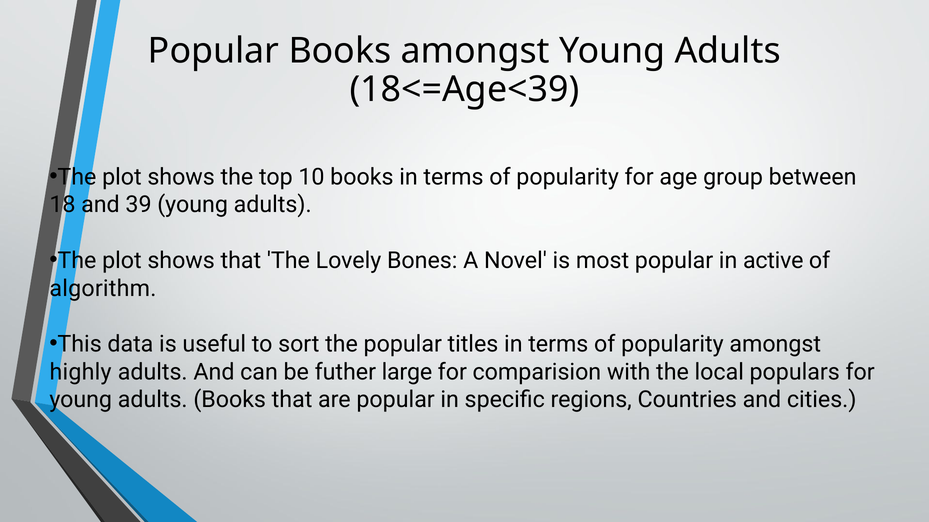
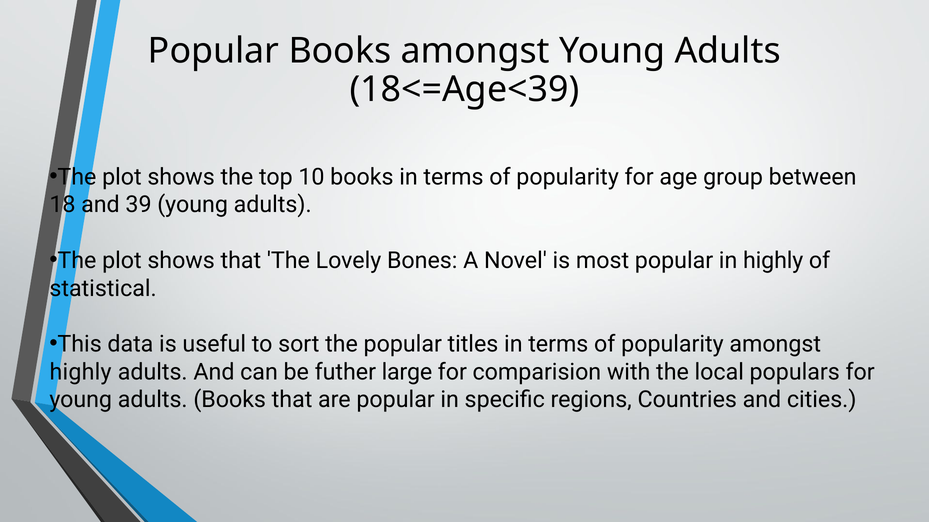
in active: active -> highly
algorithm: algorithm -> statistical
